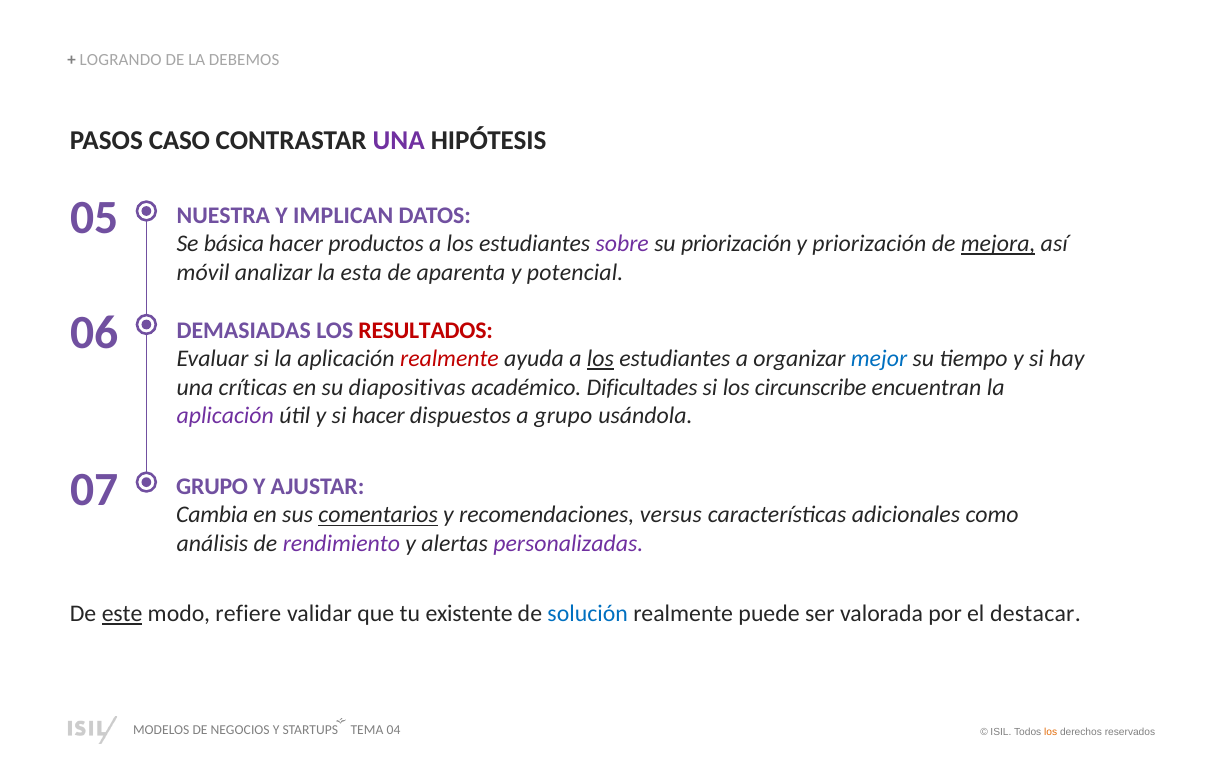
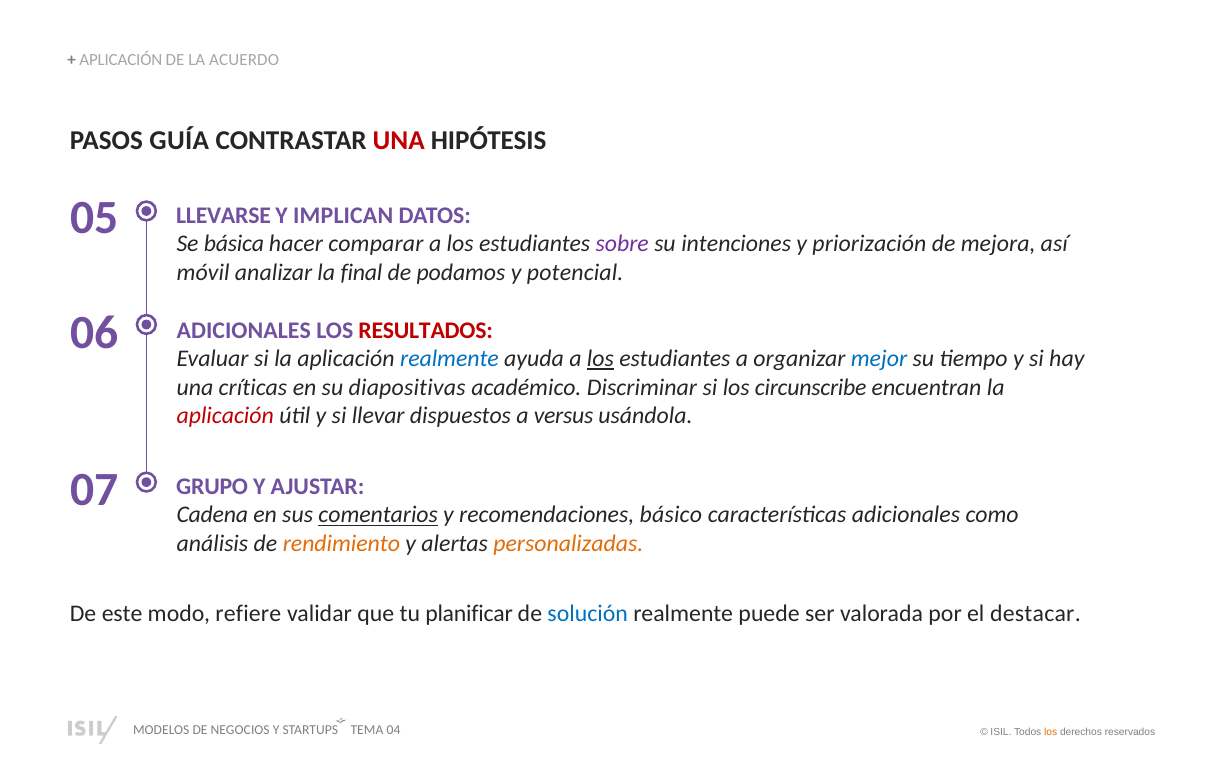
LOGRANDO at (121, 60): LOGRANDO -> APLICACIÓN
DEBEMOS: DEBEMOS -> ACUERDO
CASO: CASO -> GUÍA
UNA at (399, 140) colour: purple -> red
NUESTRA: NUESTRA -> LLEVARSE
productos: productos -> comparar
su priorización: priorización -> intenciones
mejora underline: present -> none
esta: esta -> final
aparenta: aparenta -> podamos
DEMASIADAS at (244, 330): DEMASIADAS -> ADICIONALES
realmente at (449, 359) colour: red -> blue
Dificultades: Dificultades -> Discriminar
aplicación at (225, 416) colour: purple -> red
si hacer: hacer -> llevar
a grupo: grupo -> versus
Cambia: Cambia -> Cadena
versus: versus -> básico
rendimiento colour: purple -> orange
personalizadas colour: purple -> orange
este underline: present -> none
existente: existente -> planificar
